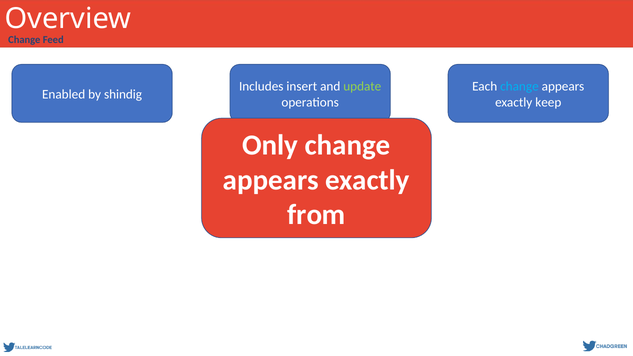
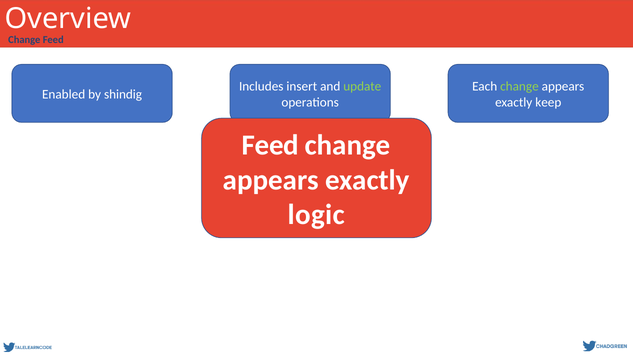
change at (519, 86) colour: light blue -> light green
Only at (270, 145): Only -> Feed
from: from -> logic
